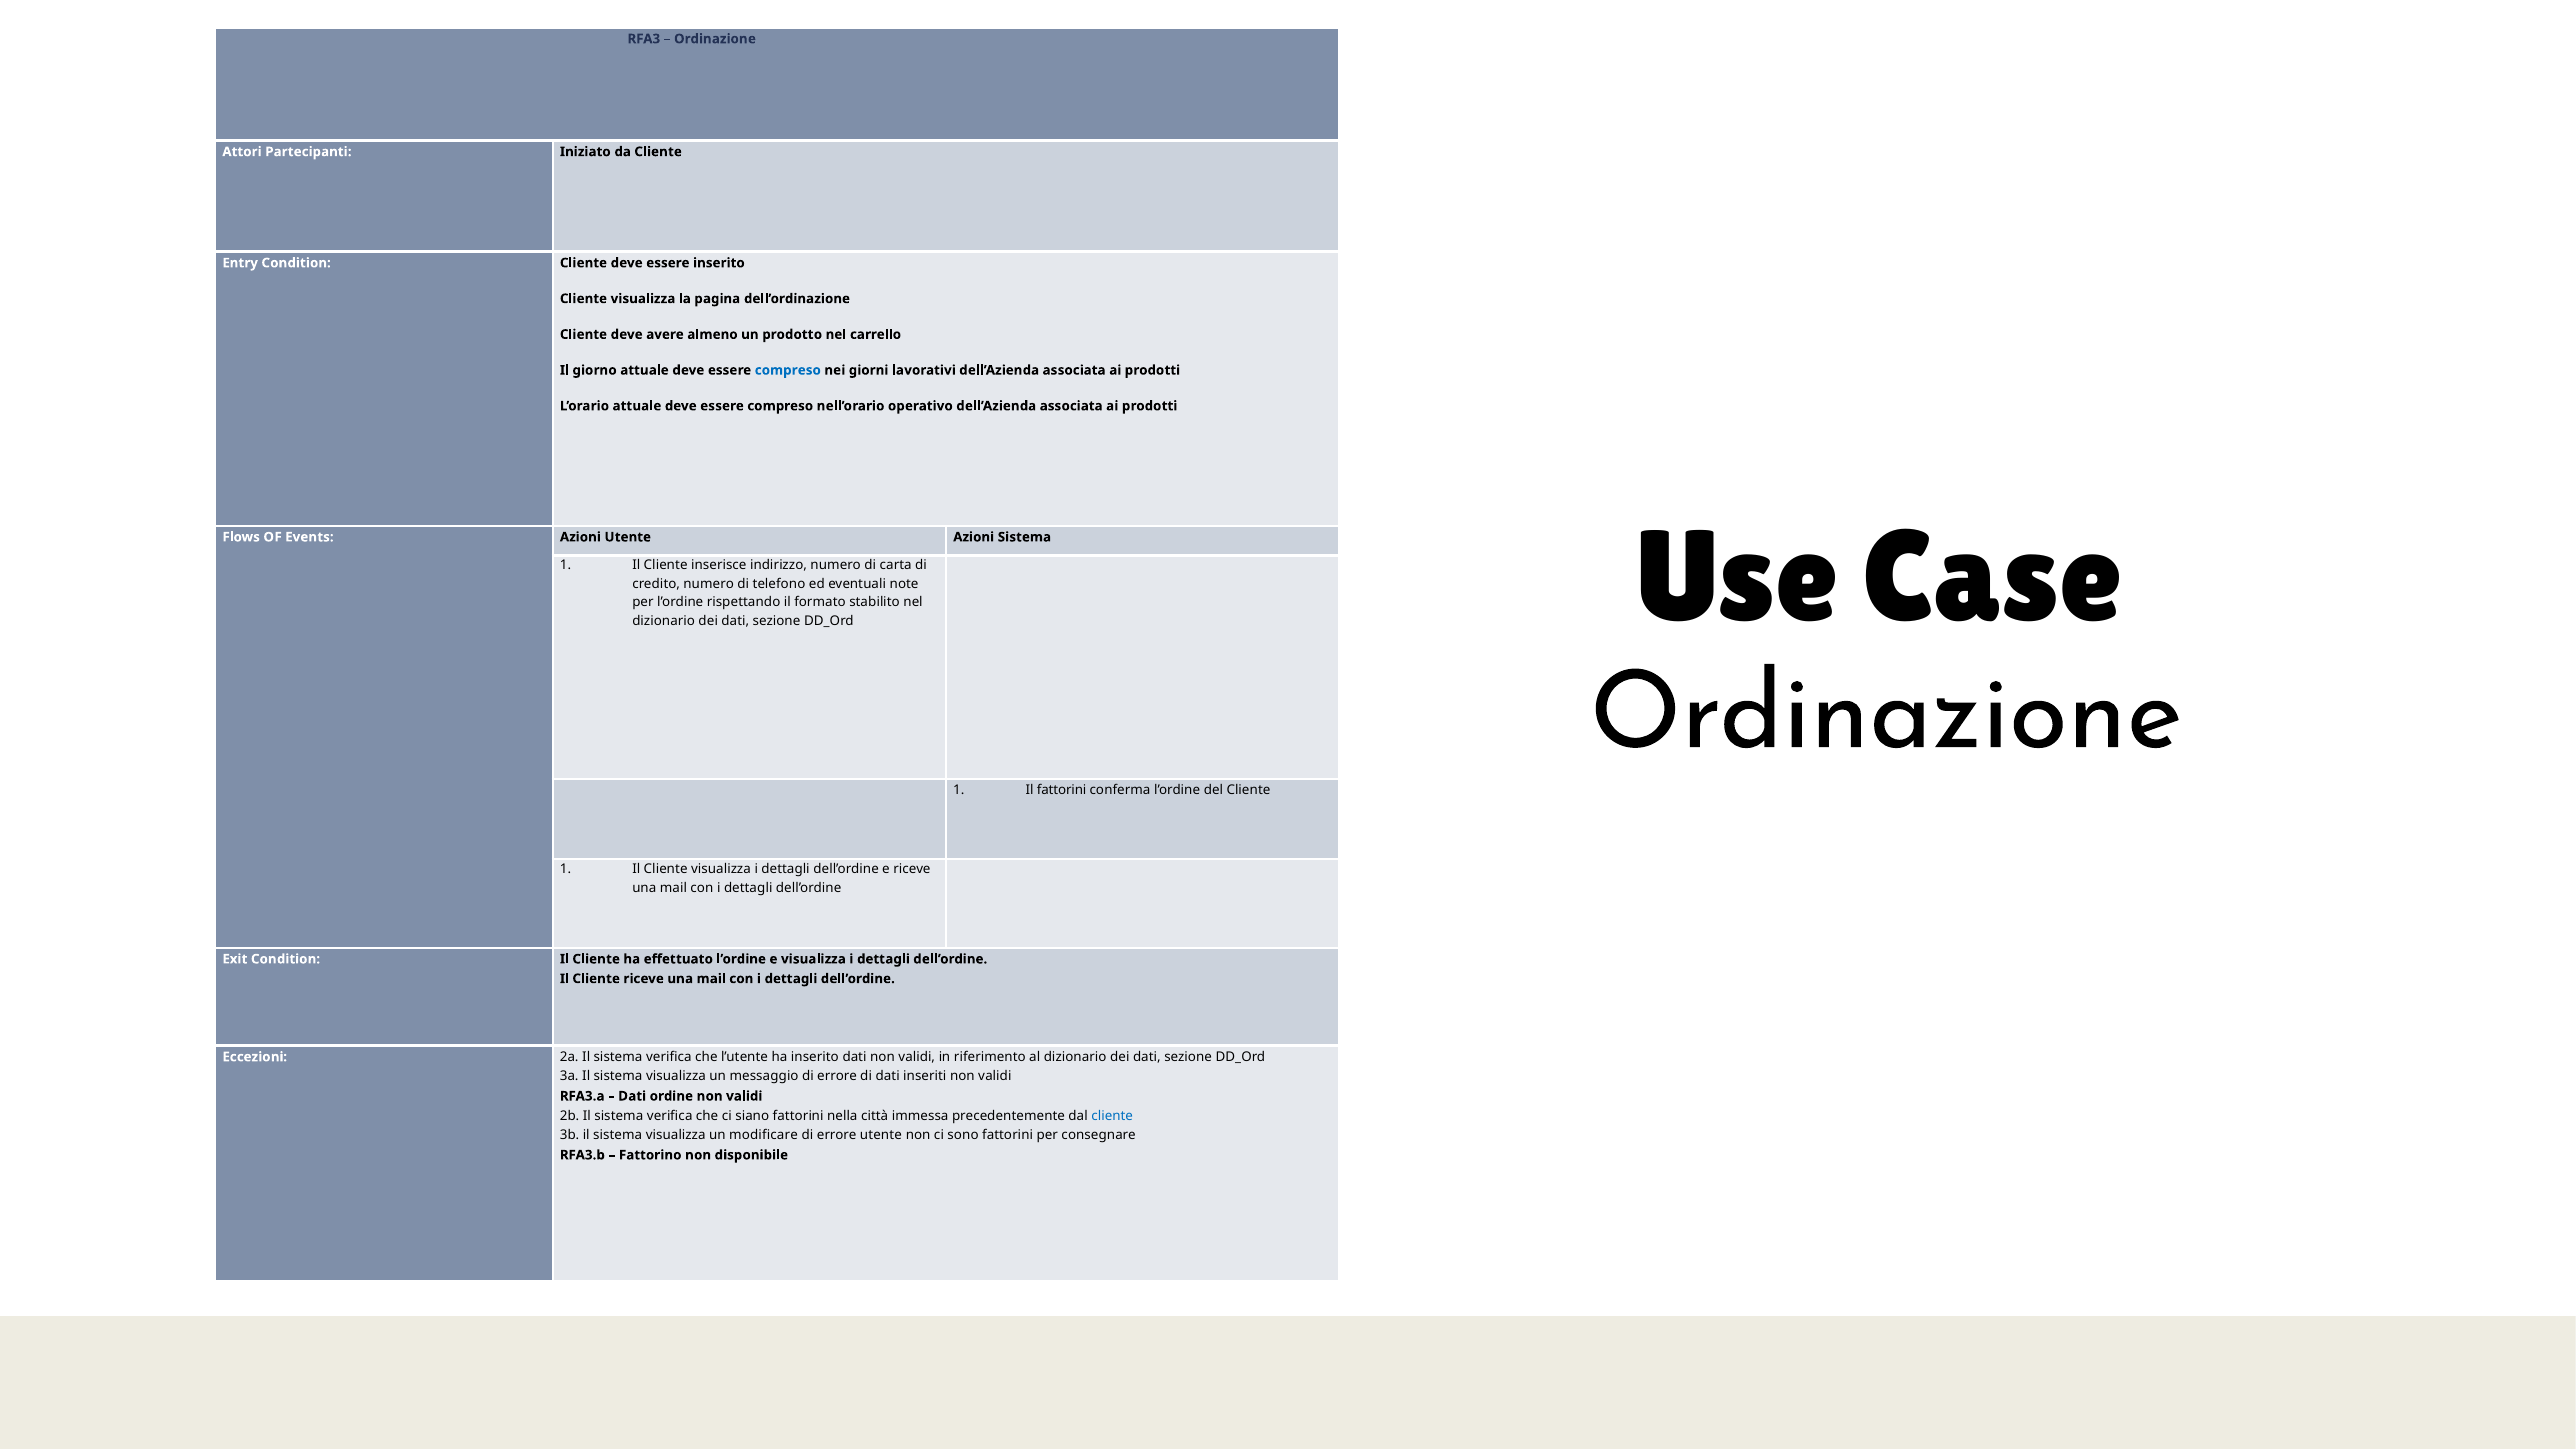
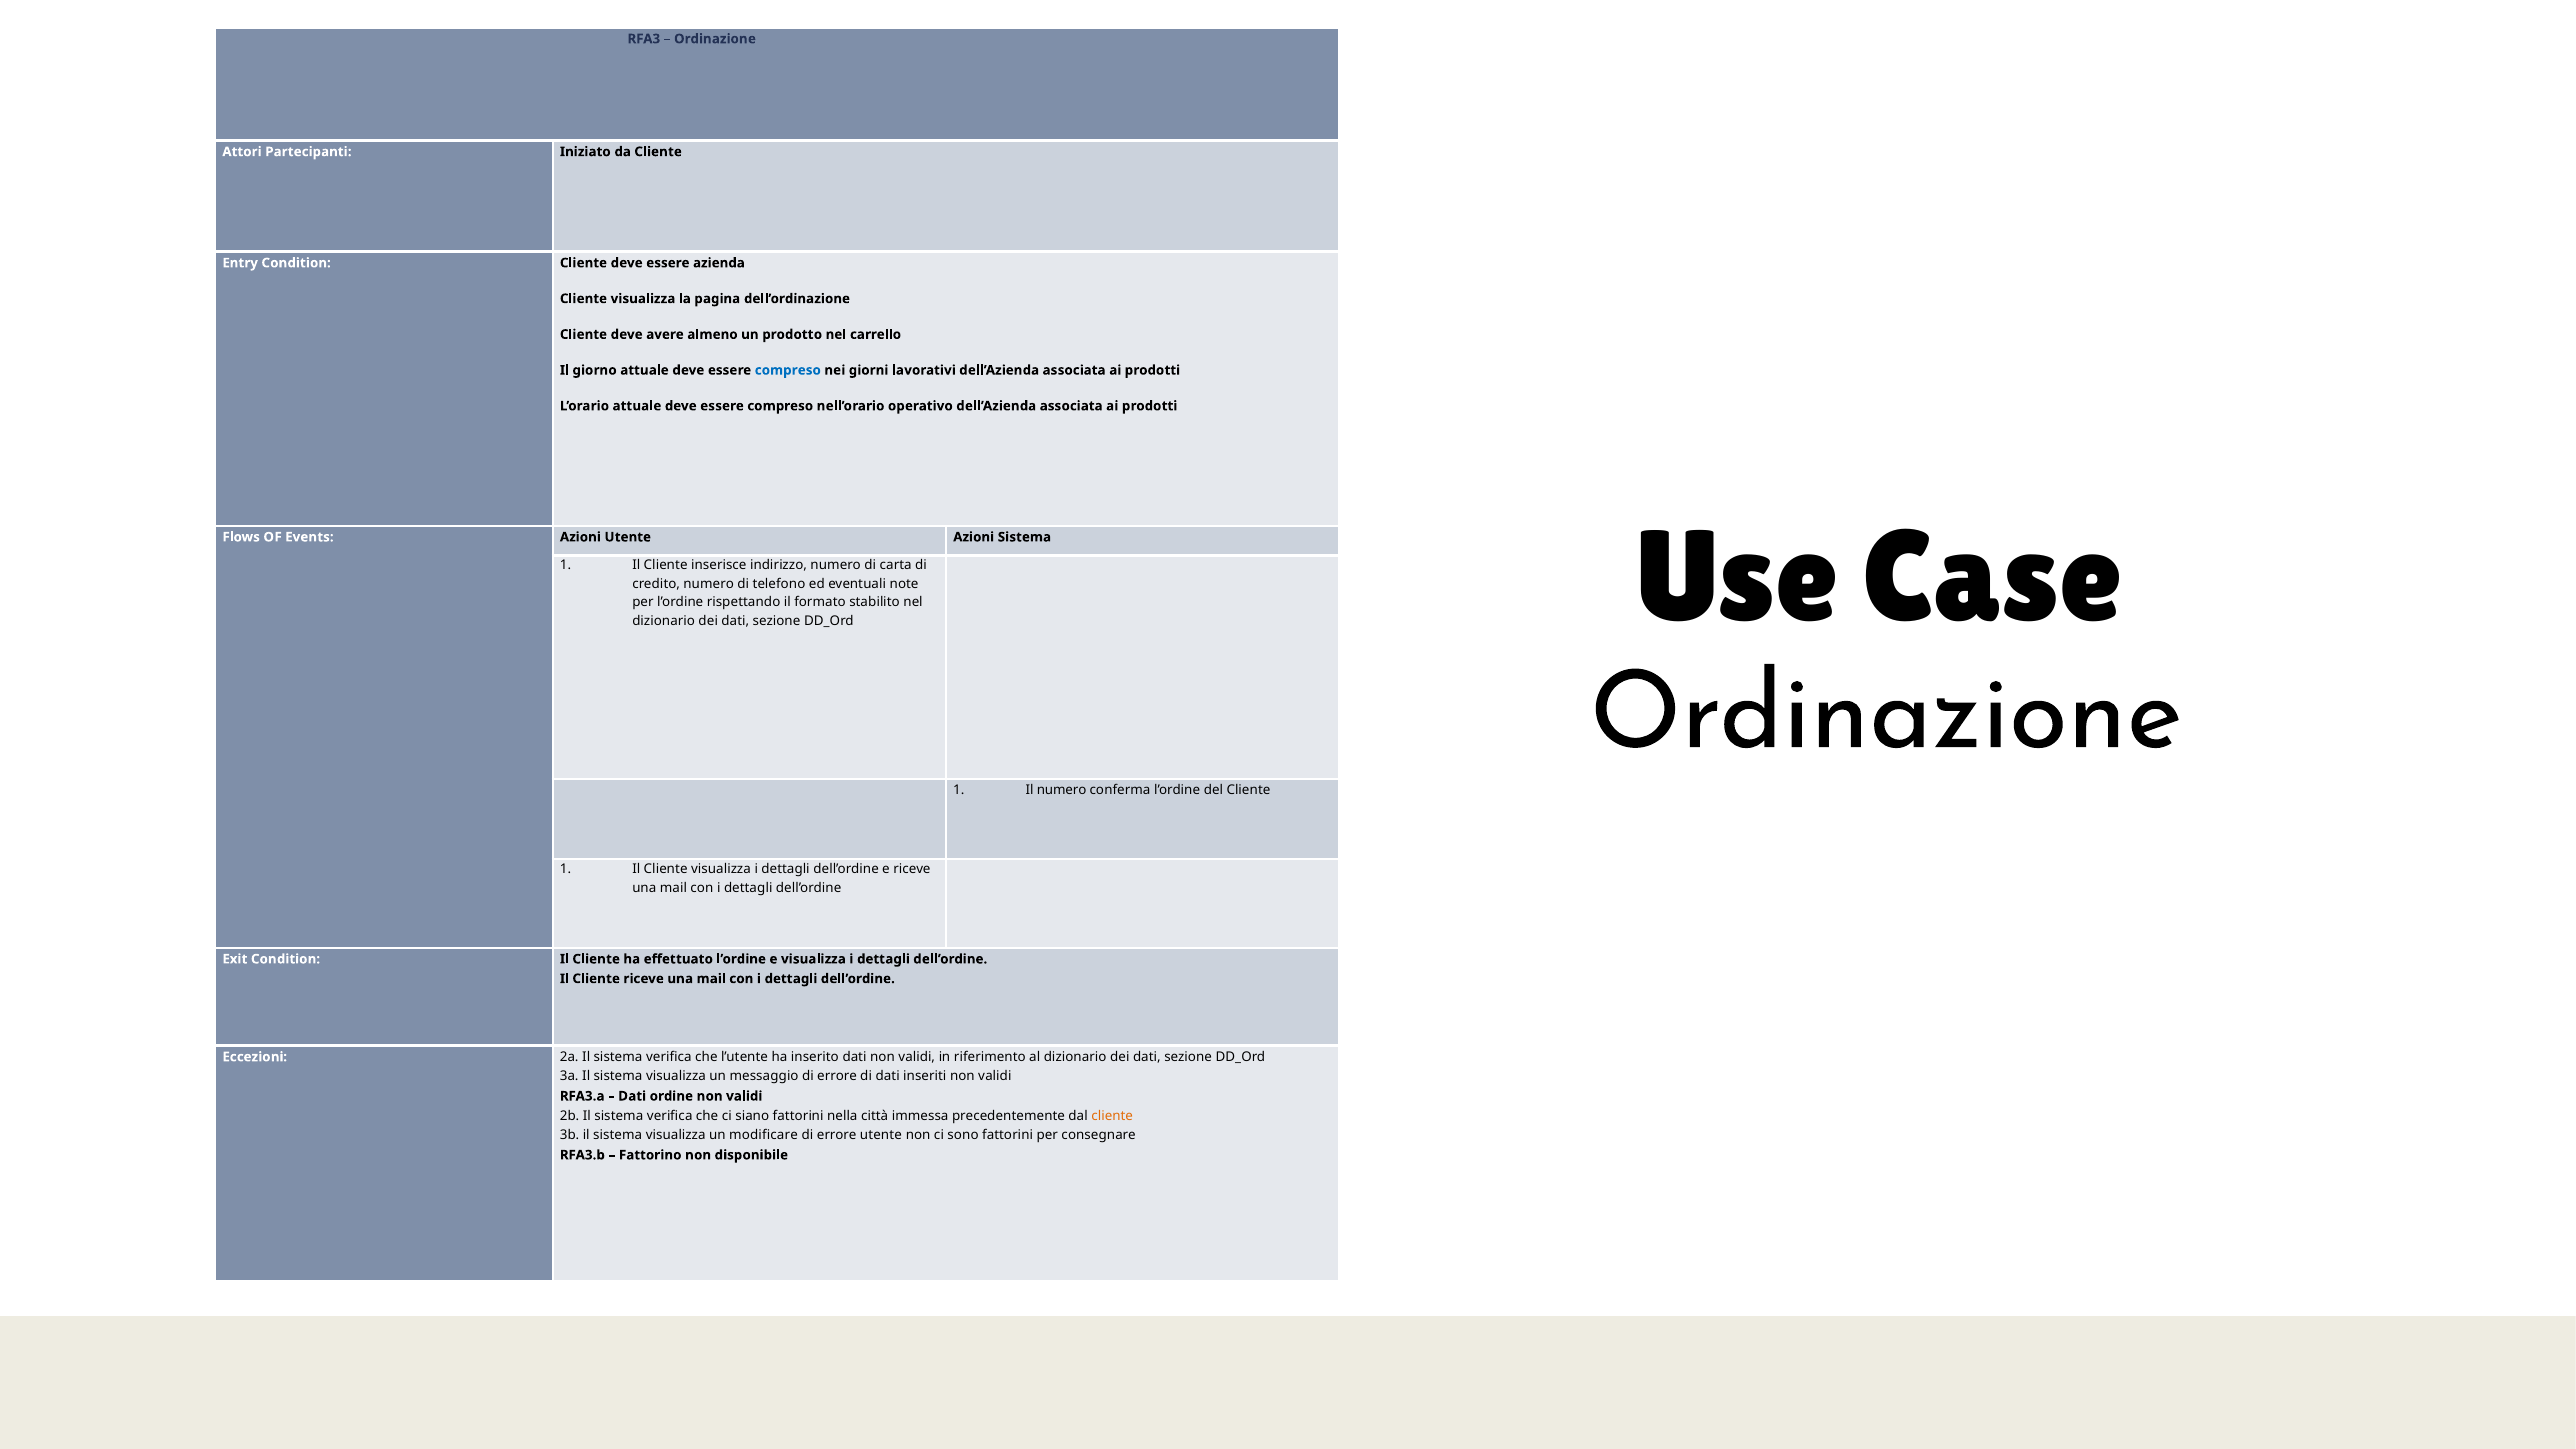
essere inserito: inserito -> azienda
Il fattorini: fattorini -> numero
cliente at (1112, 1116) colour: blue -> orange
